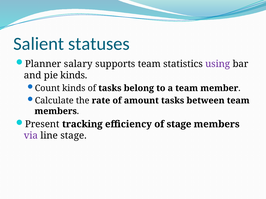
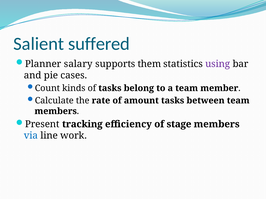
statuses: statuses -> suffered
supports team: team -> them
pie kinds: kinds -> cases
via colour: purple -> blue
line stage: stage -> work
